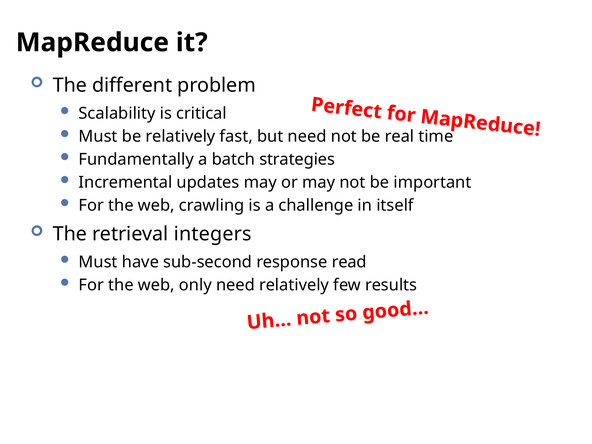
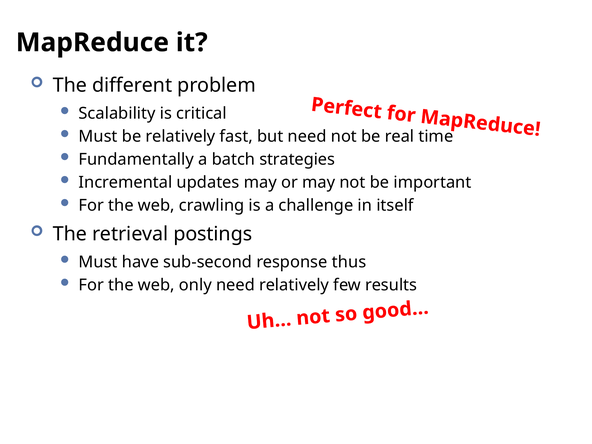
integers: integers -> postings
read: read -> thus
